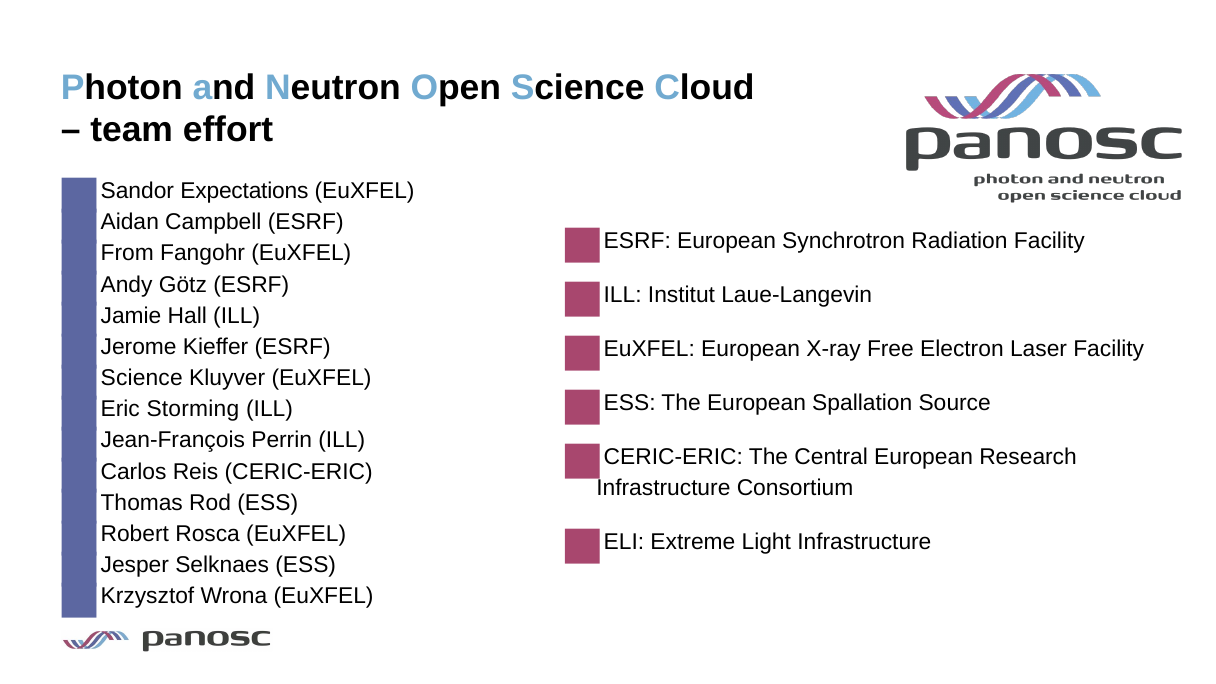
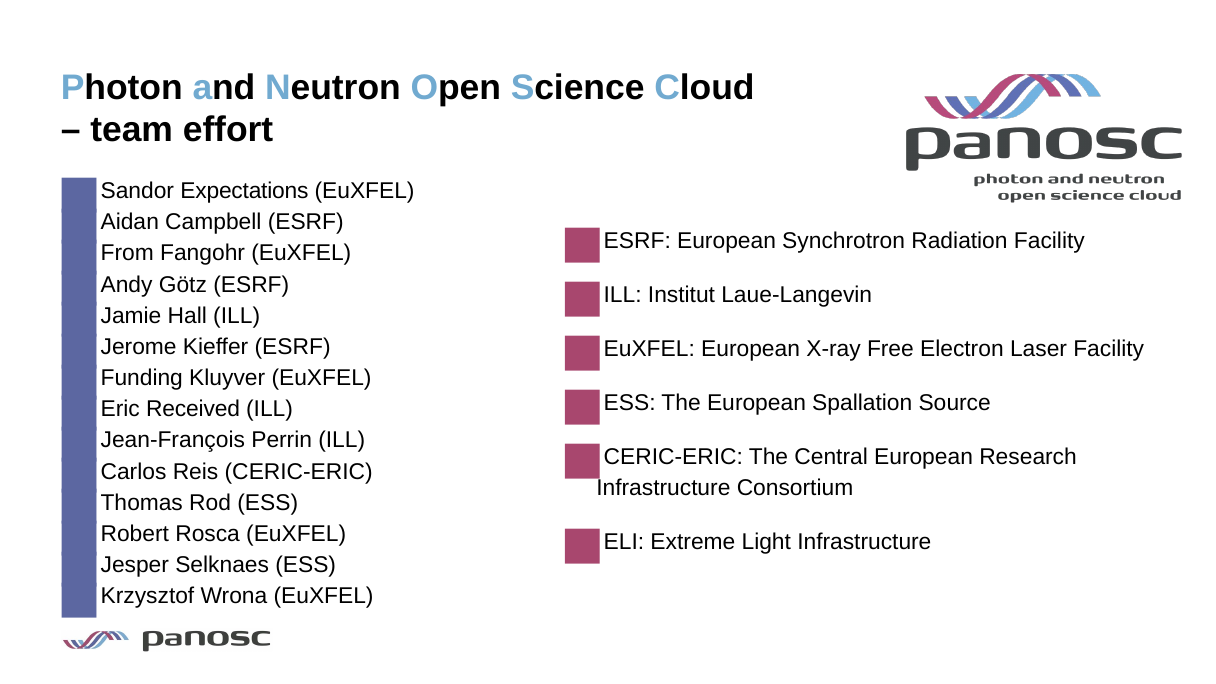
Science at (142, 378): Science -> Funding
Storming: Storming -> Received
